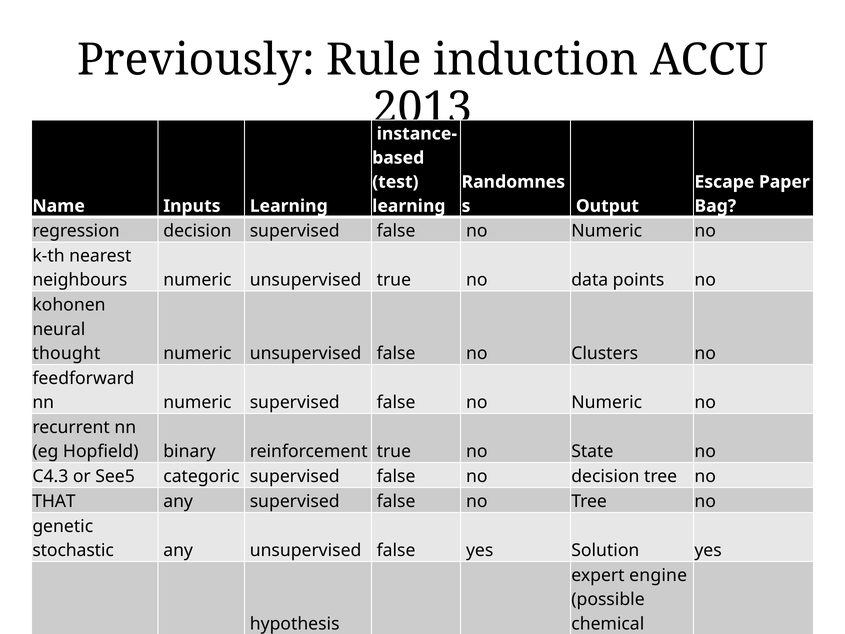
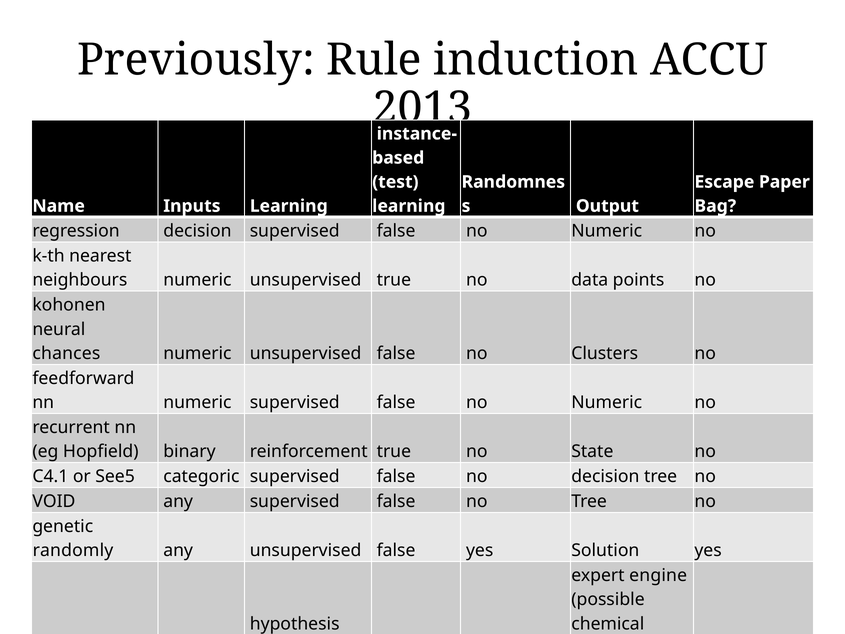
thought: thought -> chances
C4.3: C4.3 -> C4.1
THAT: THAT -> VOID
stochastic: stochastic -> randomly
